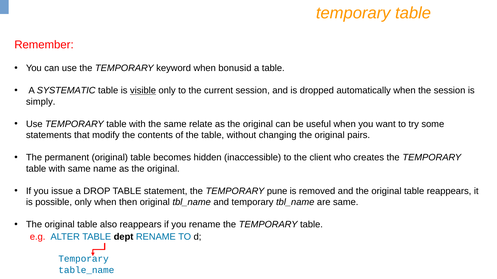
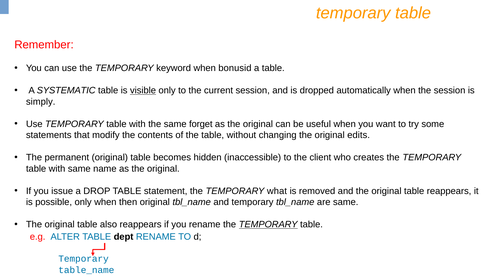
relate: relate -> forget
pairs: pairs -> edits
pune: pune -> what
TEMPORARY at (268, 225) underline: none -> present
